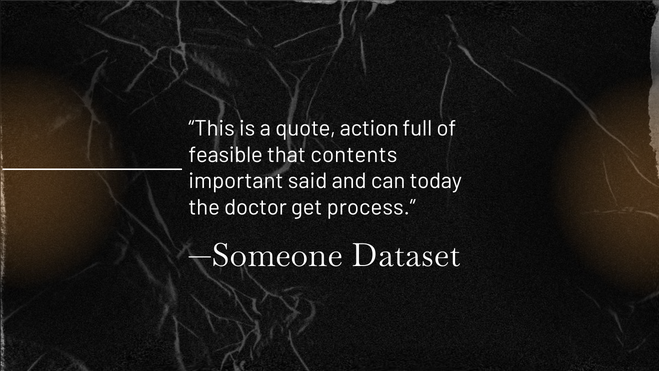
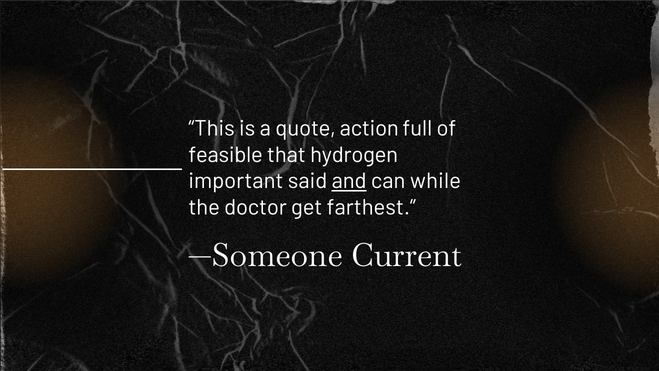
contents: contents -> hydrogen
and underline: none -> present
today: today -> while
process: process -> farthest
Dataset: Dataset -> Current
